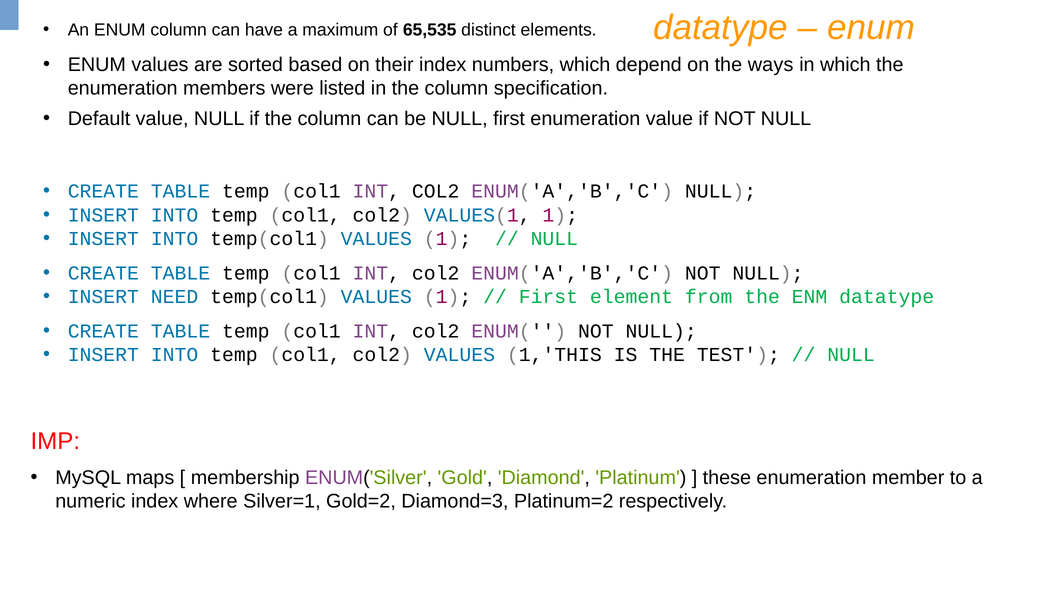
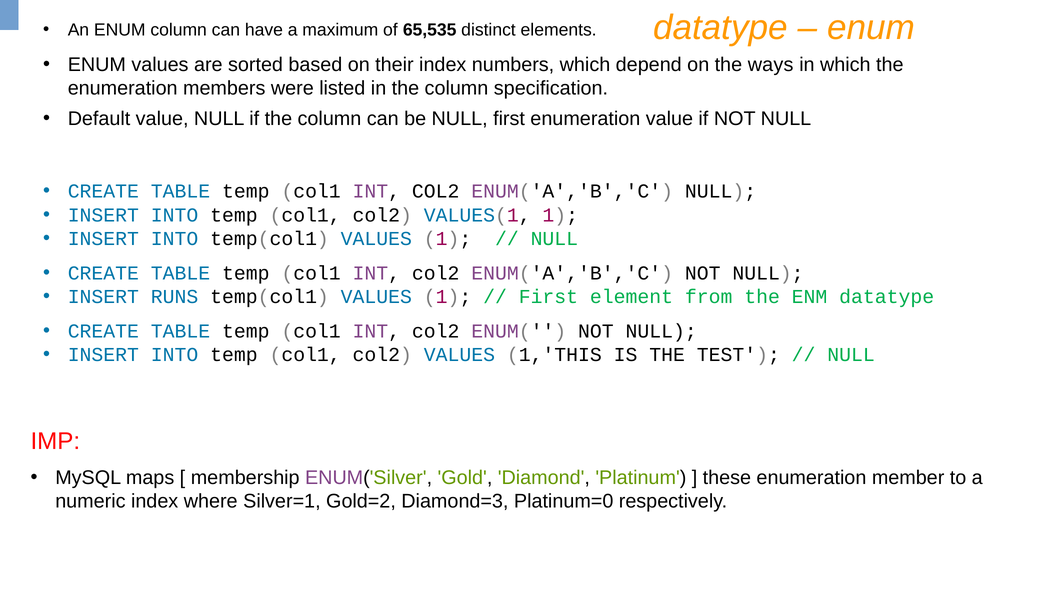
NEED: NEED -> RUNS
Platinum=2: Platinum=2 -> Platinum=0
